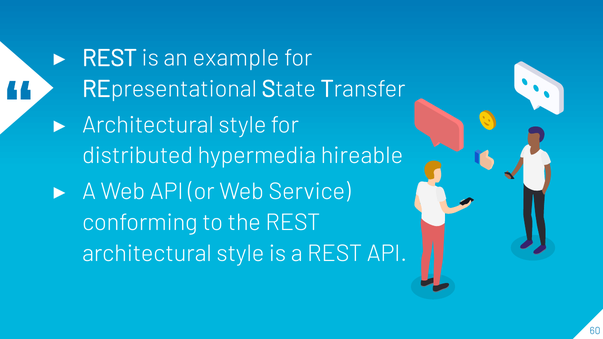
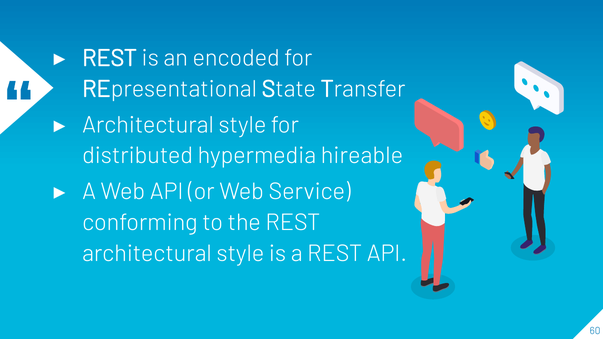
example: example -> encoded
